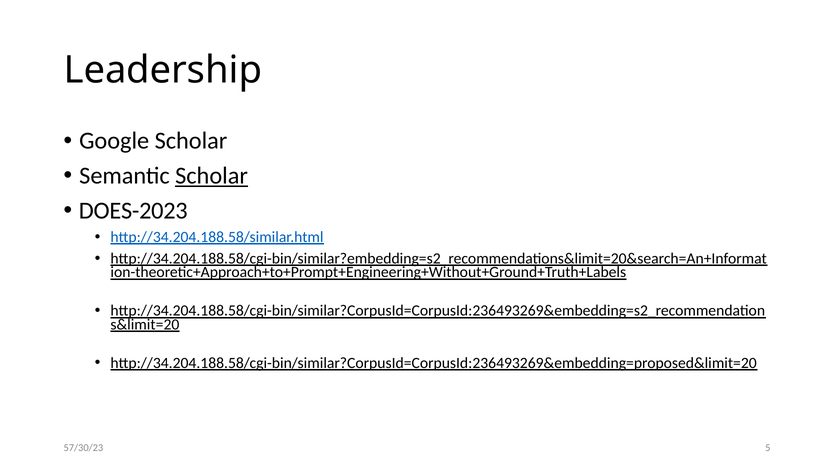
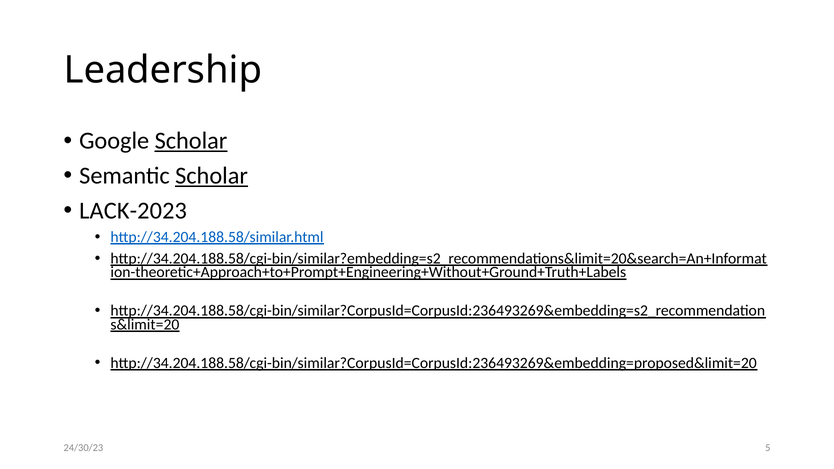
Scholar at (191, 141) underline: none -> present
DOES-2023: DOES-2023 -> LACK-2023
57/30/23: 57/30/23 -> 24/30/23
